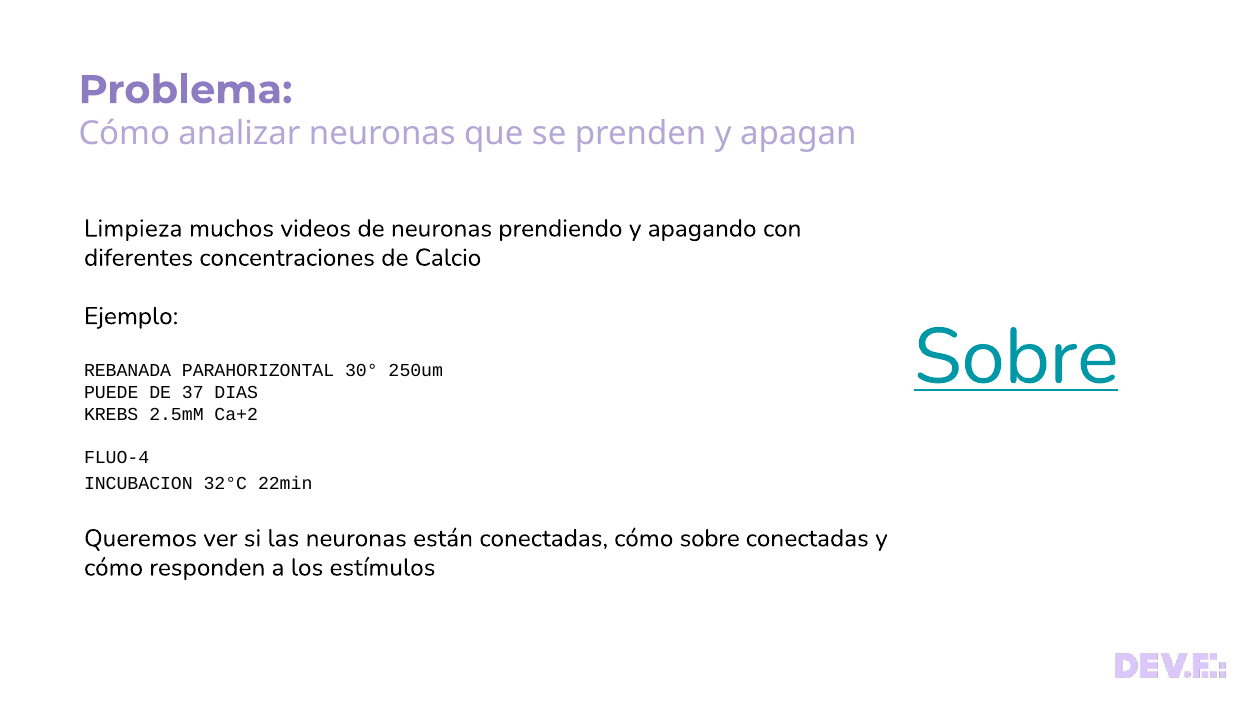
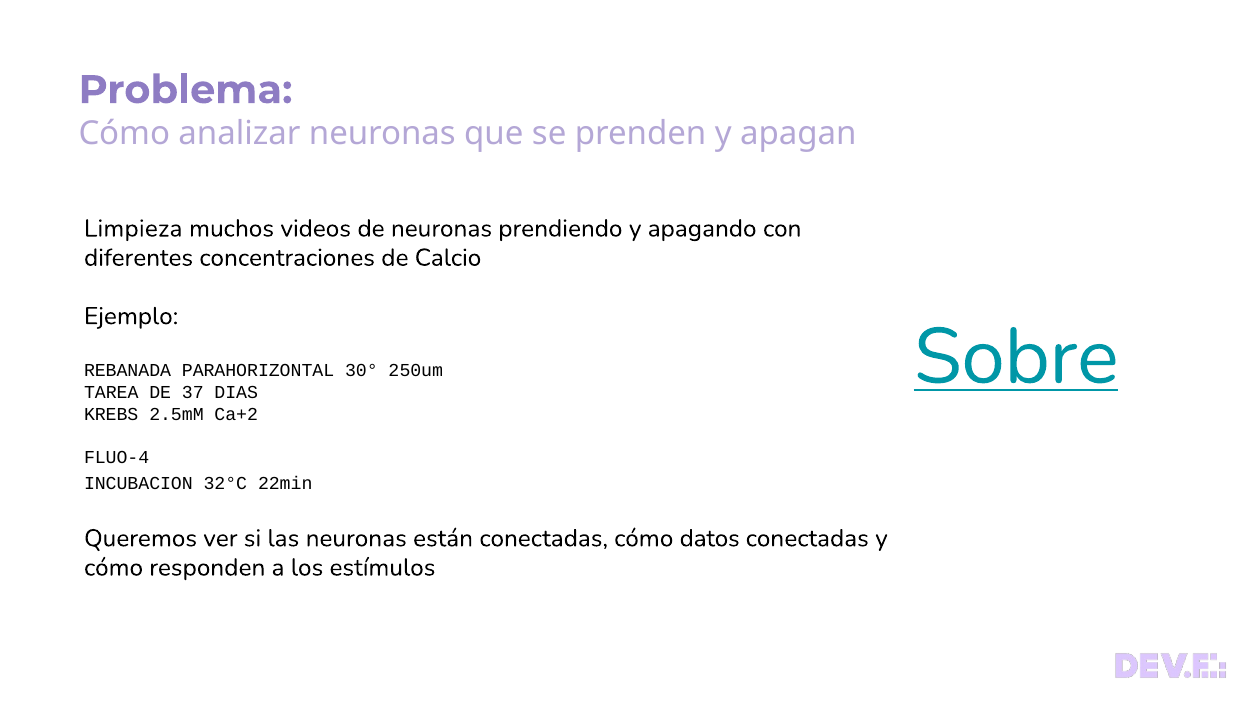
PUEDE: PUEDE -> TAREA
cómo sobre: sobre -> datos
